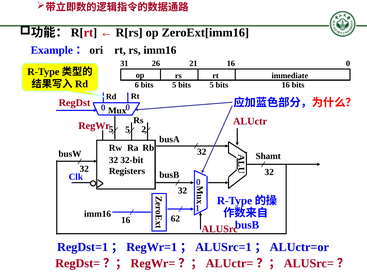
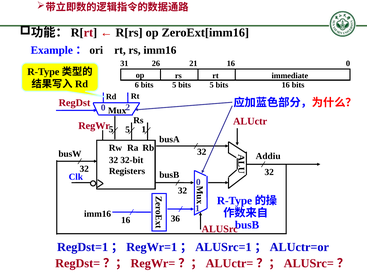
0 0: 0 -> 2
5 2: 2 -> 1
Shamt: Shamt -> Addiu
62: 62 -> 36
